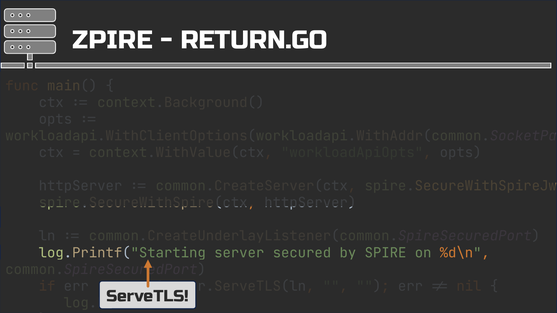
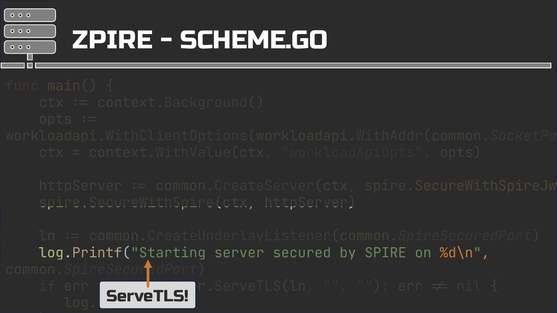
RETURN.GO: RETURN.GO -> SCHEME.GO
